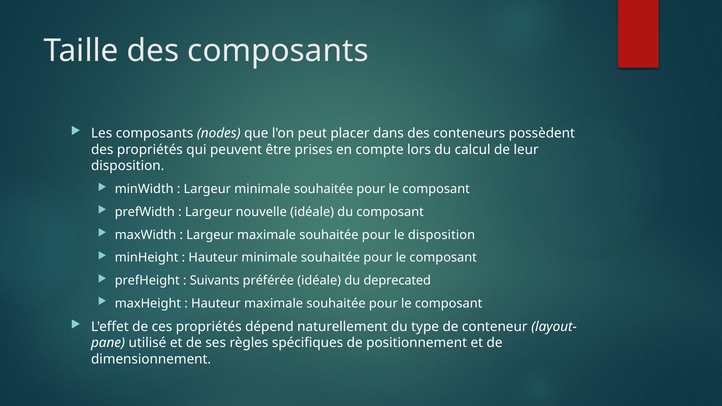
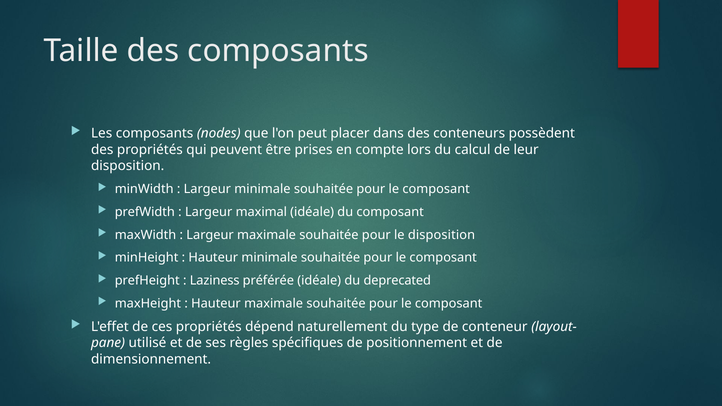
nouvelle: nouvelle -> maximal
Suivants: Suivants -> Laziness
